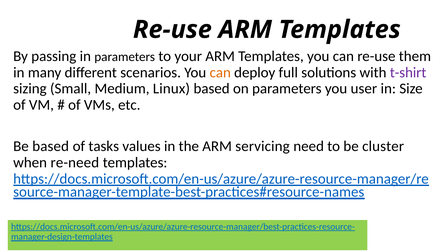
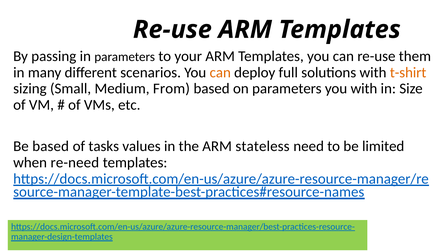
t-shirt colour: purple -> orange
Linux: Linux -> From
you user: user -> with
servicing: servicing -> stateless
cluster: cluster -> limited
